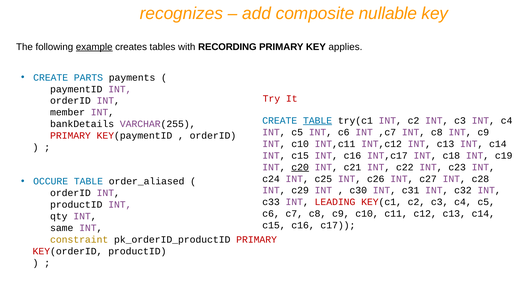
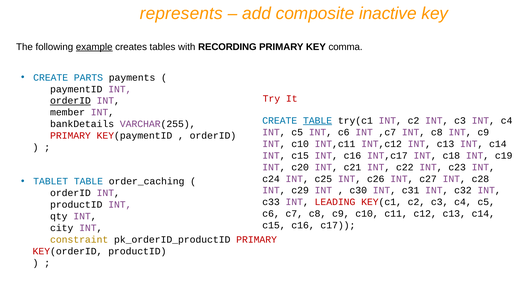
recognizes: recognizes -> represents
nullable: nullable -> inactive
applies: applies -> comma
orderID at (70, 101) underline: none -> present
c20 underline: present -> none
OCCURE: OCCURE -> TABLET
order_aliased: order_aliased -> order_caching
same: same -> city
